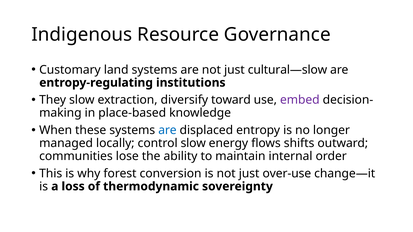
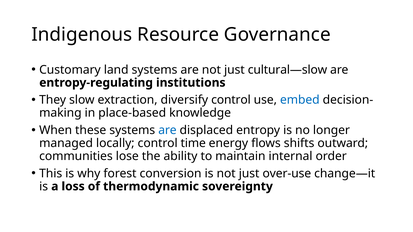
diversify toward: toward -> control
embed colour: purple -> blue
control slow: slow -> time
